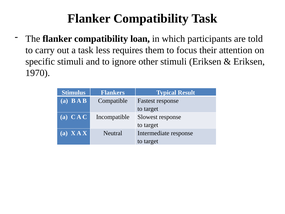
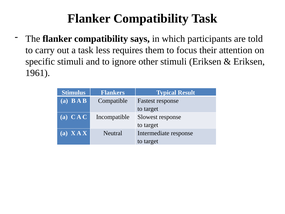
loan: loan -> says
1970: 1970 -> 1961
